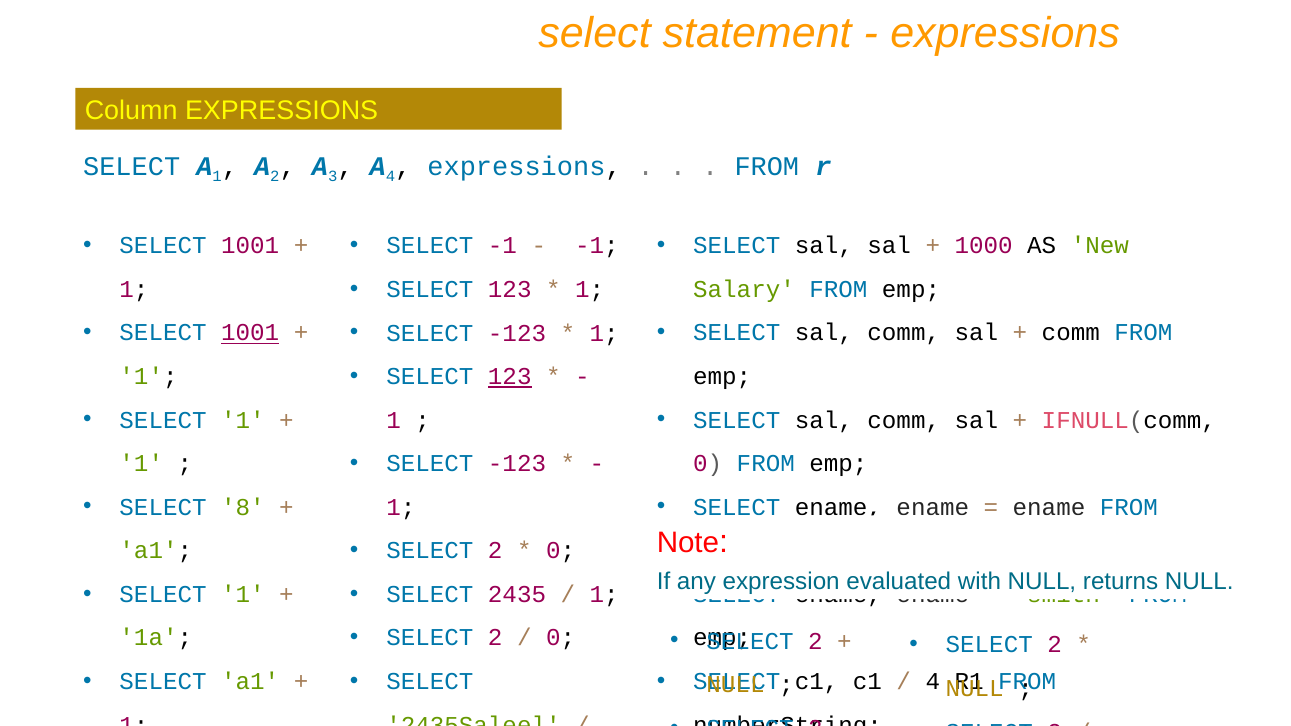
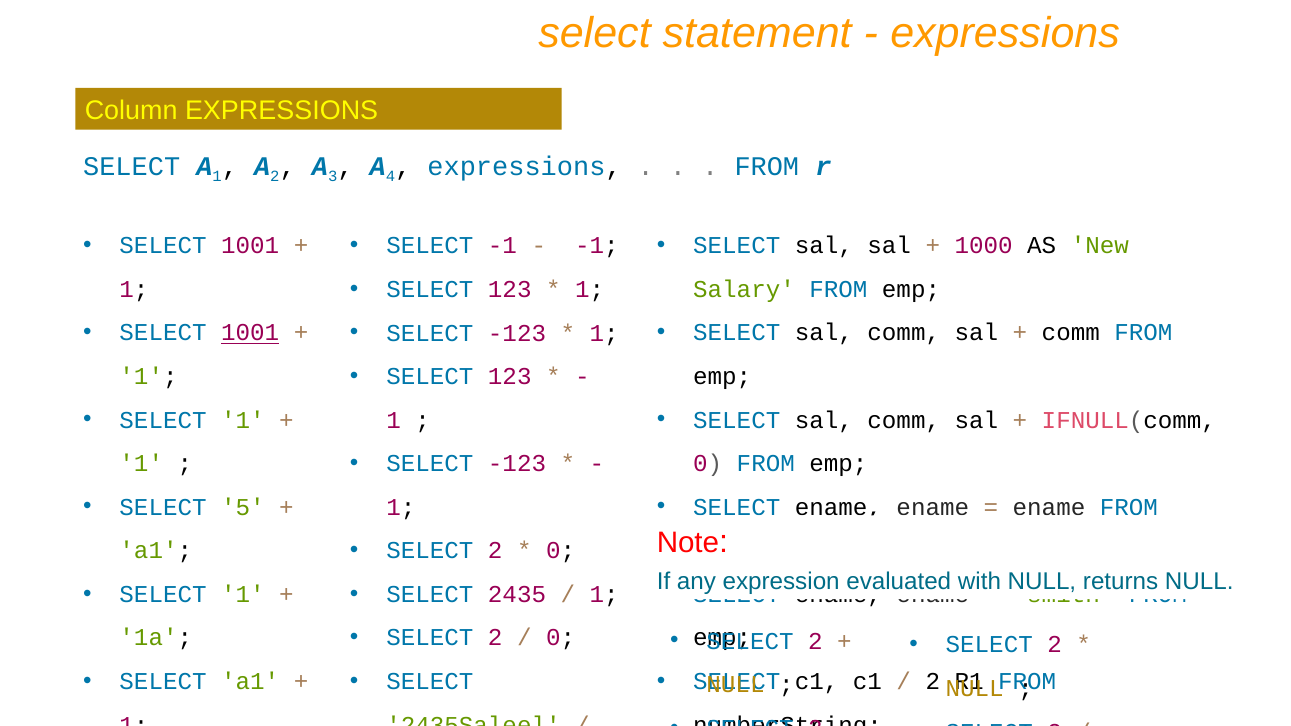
123 at (510, 377) underline: present -> none
8: 8 -> 5
4 at (933, 682): 4 -> 2
